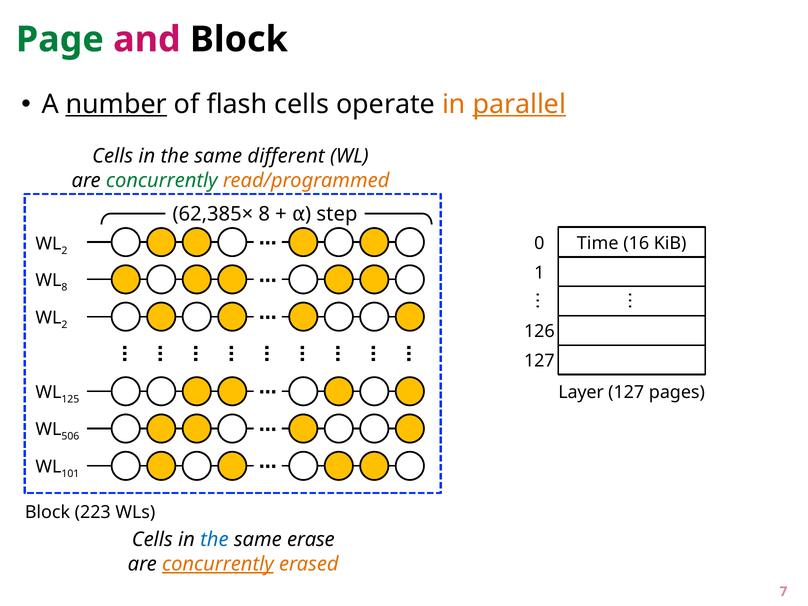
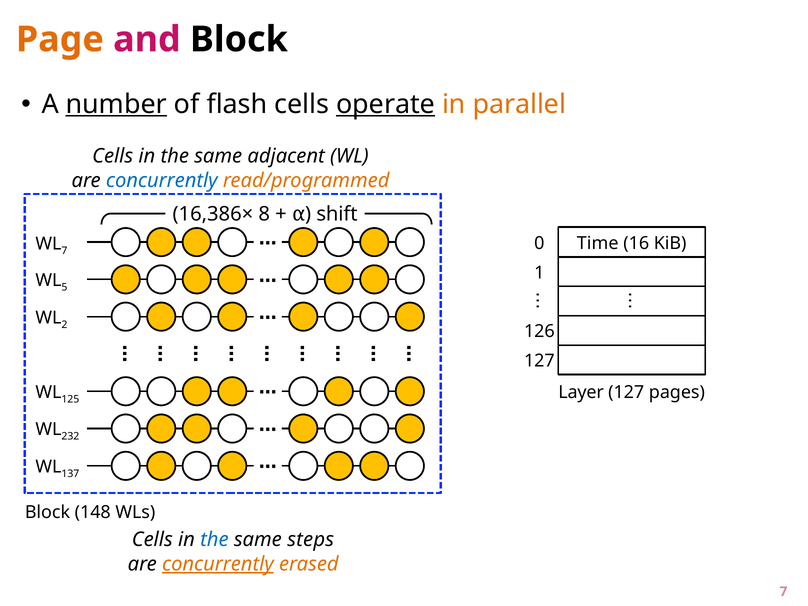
Page colour: green -> orange
operate underline: none -> present
parallel underline: present -> none
different: different -> adjacent
concurrently at (162, 181) colour: green -> blue
62,385×: 62,385× -> 16,386×
step: step -> shift
2 at (64, 251): 2 -> 7
WL 8: 8 -> 5
506: 506 -> 232
101: 101 -> 137
223: 223 -> 148
erase: erase -> steps
